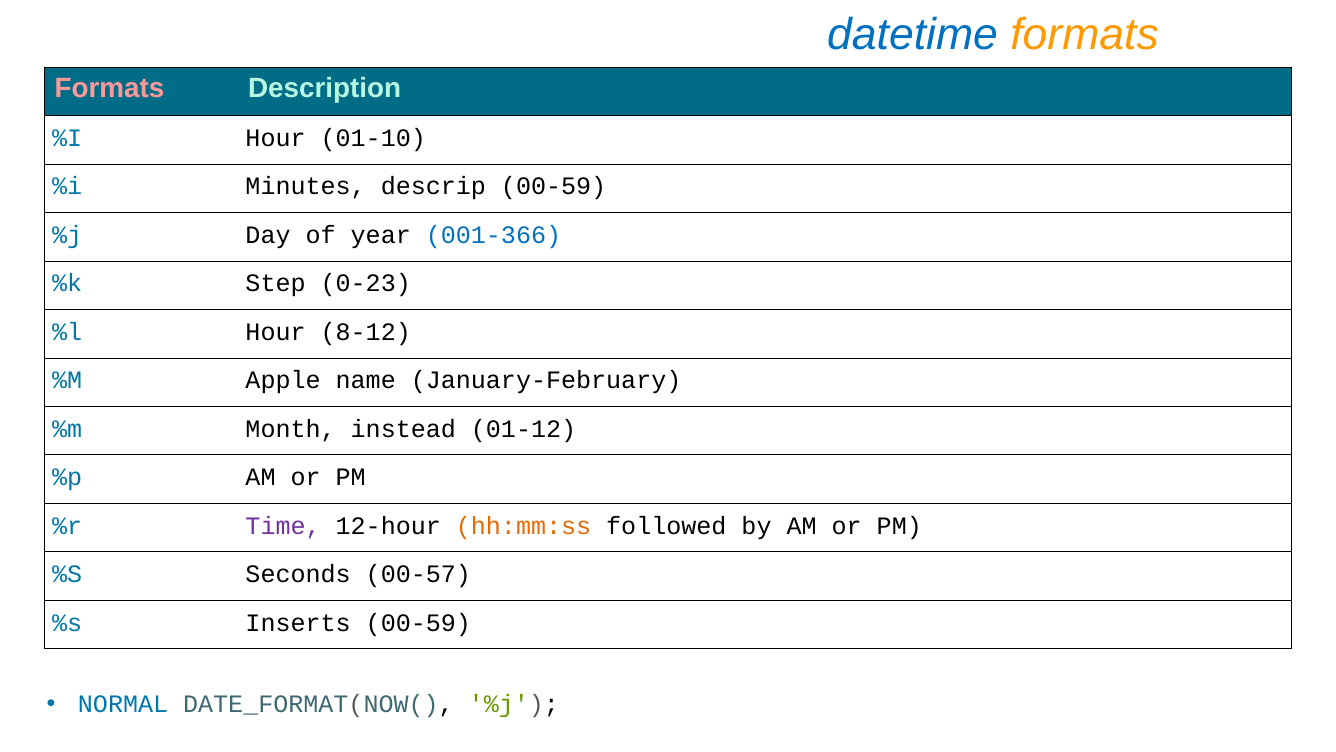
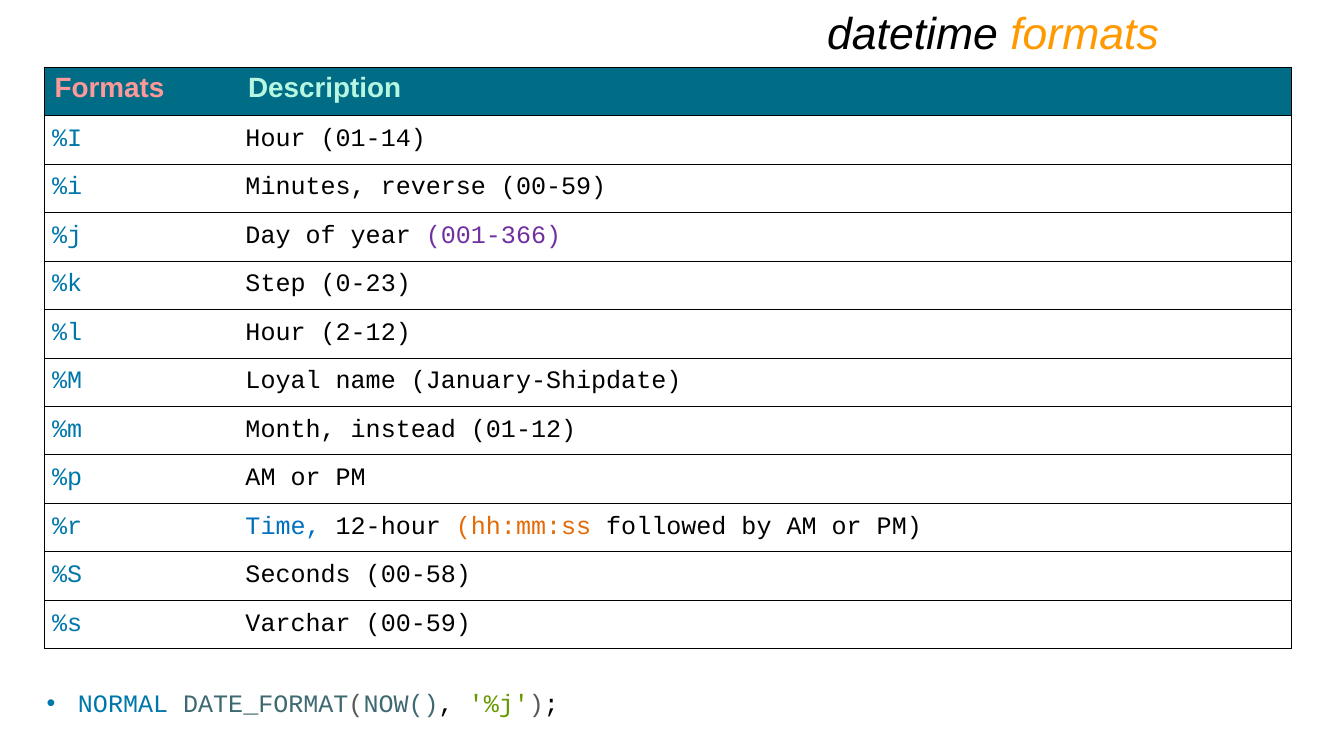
datetime colour: blue -> black
01-10: 01-10 -> 01-14
descrip: descrip -> reverse
001-366 colour: blue -> purple
8-12: 8-12 -> 2-12
Apple: Apple -> Loyal
January-February: January-February -> January-Shipdate
Time colour: purple -> blue
00-57: 00-57 -> 00-58
Inserts: Inserts -> Varchar
